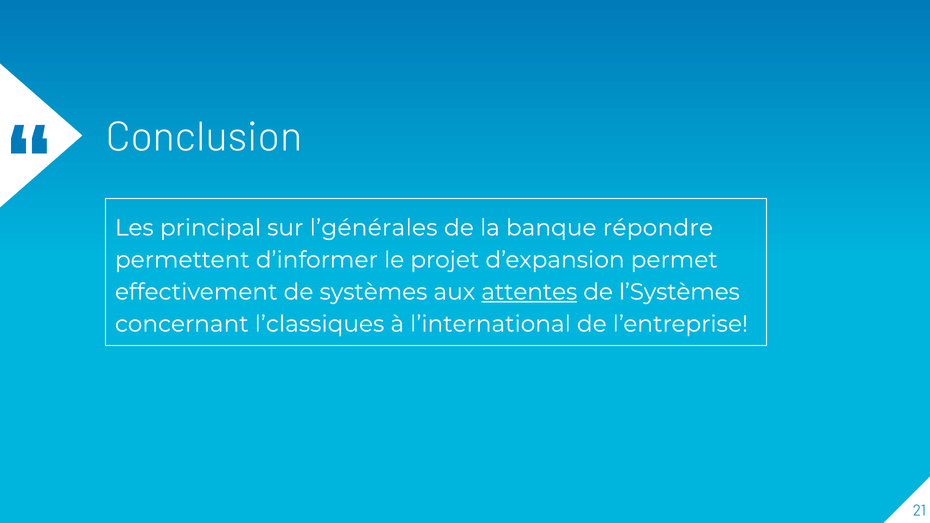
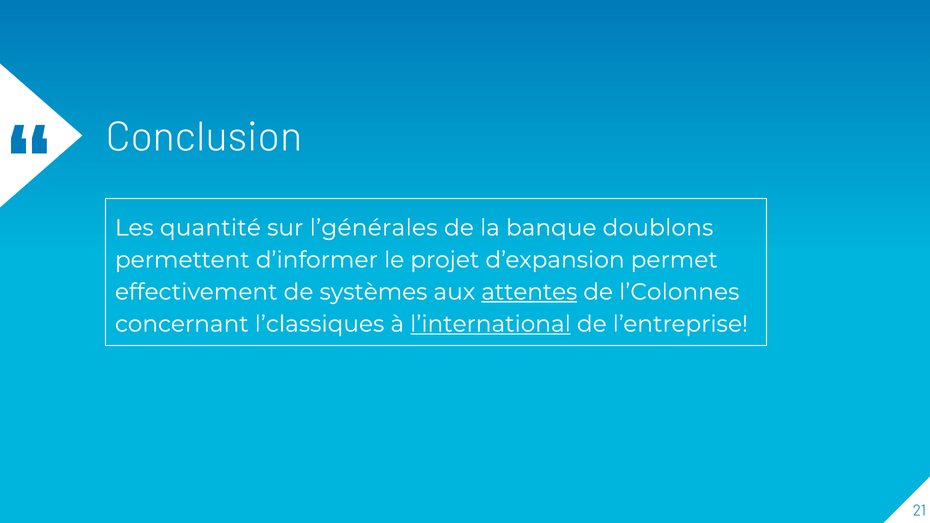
principal: principal -> quantité
répondre: répondre -> doublons
l’Systèmes: l’Systèmes -> l’Colonnes
l’international underline: none -> present
